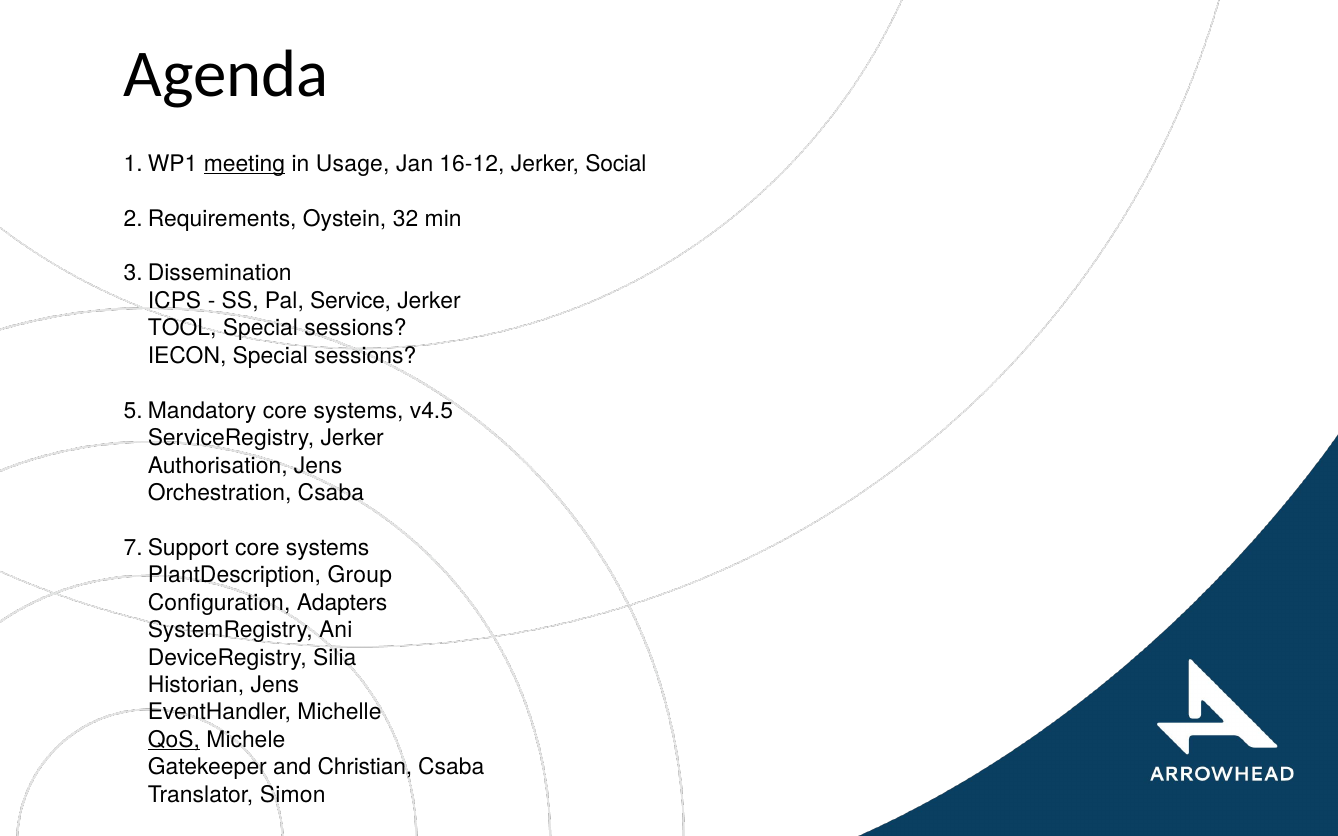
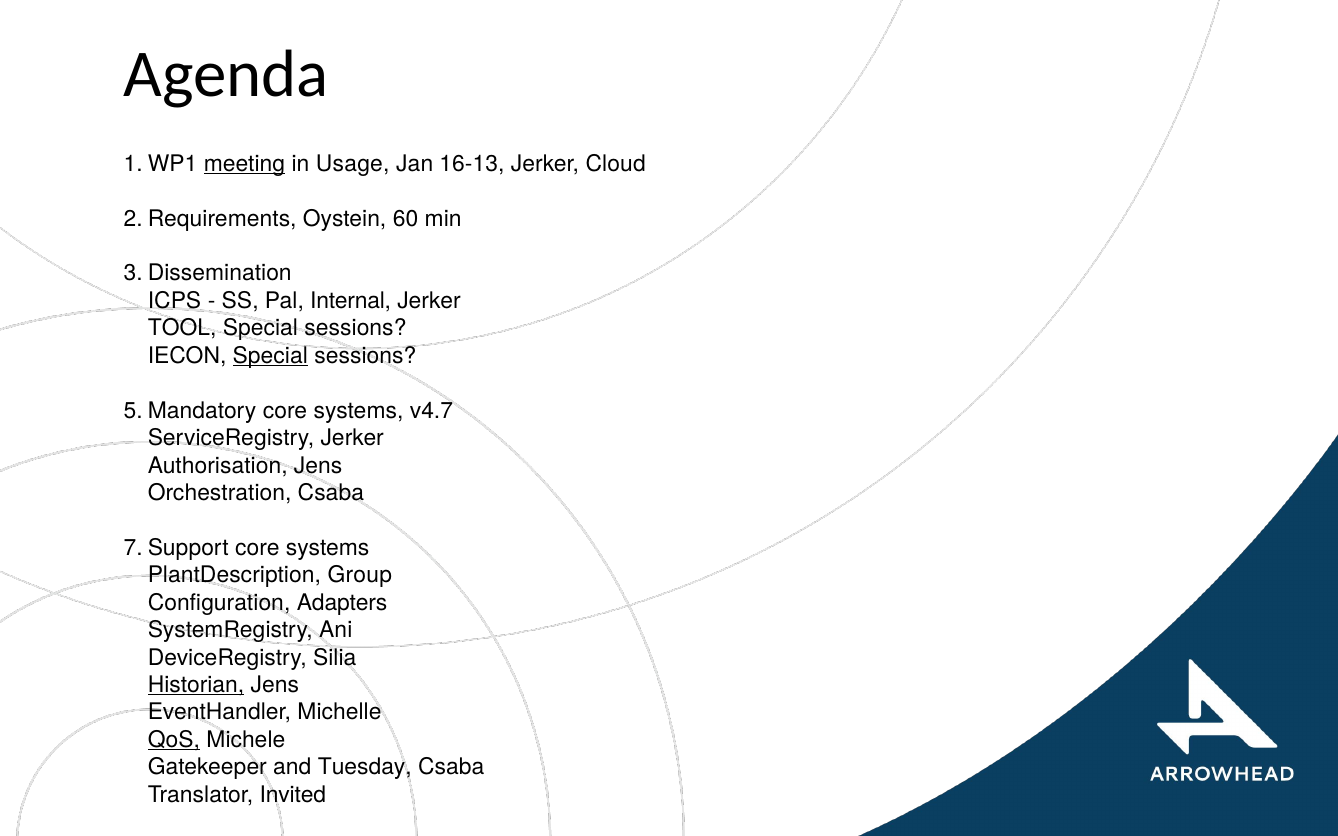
16-12: 16-12 -> 16-13
Social: Social -> Cloud
32: 32 -> 60
Service: Service -> Internal
Special at (270, 356) underline: none -> present
v4.5: v4.5 -> v4.7
Historian underline: none -> present
Christian: Christian -> Tuesday
Simon: Simon -> Invited
